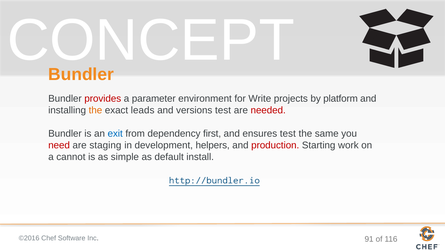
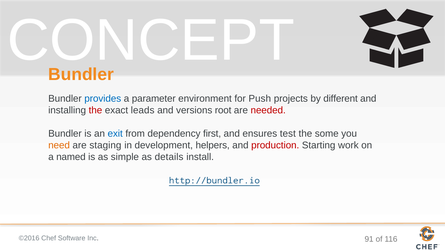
provides colour: red -> blue
Write: Write -> Push
platform: platform -> different
the at (95, 110) colour: orange -> red
versions test: test -> root
same: same -> some
need colour: red -> orange
cannot: cannot -> named
default: default -> details
